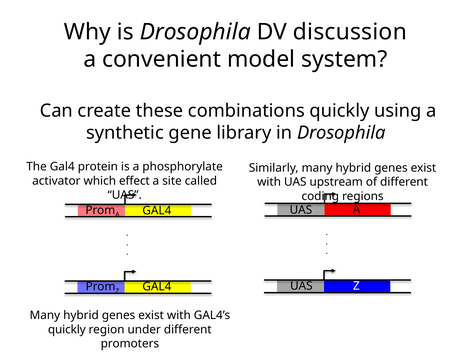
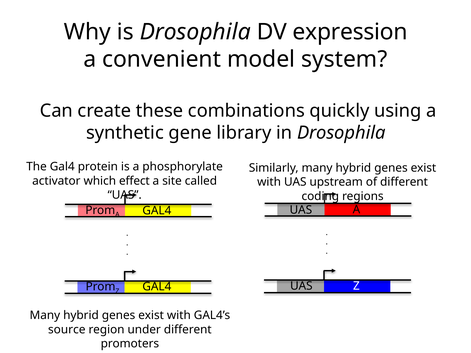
discussion: discussion -> expression
quickly at (67, 330): quickly -> source
